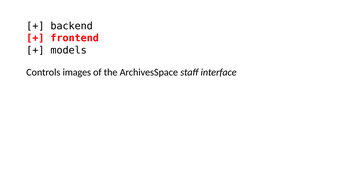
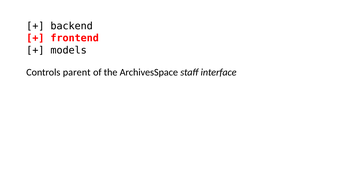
images: images -> parent
